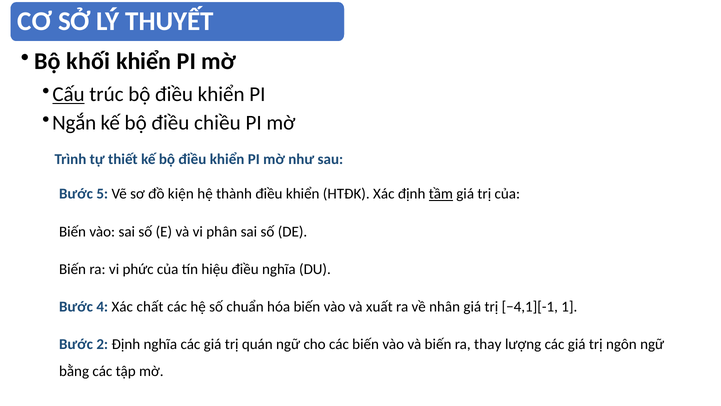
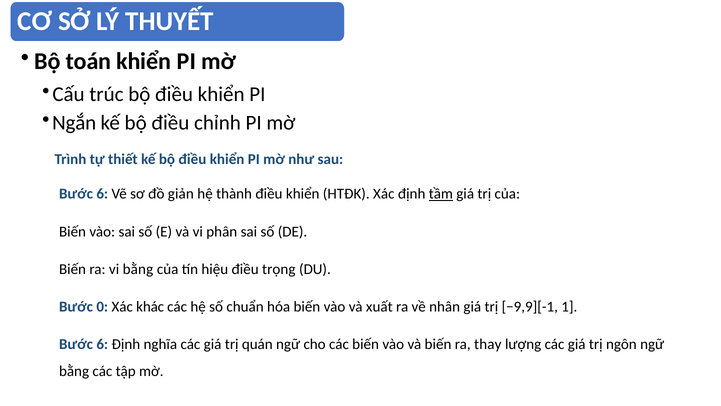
khối: khối -> toán
Cấu underline: present -> none
chiều: chiều -> chỉnh
5 at (102, 194): 5 -> 6
kiện: kiện -> giản
vi phức: phức -> bằng
điều nghĩa: nghĩa -> trọng
4: 4 -> 0
chất: chất -> khác
−4,1][-1: −4,1][-1 -> −9,9][-1
2 at (102, 344): 2 -> 6
